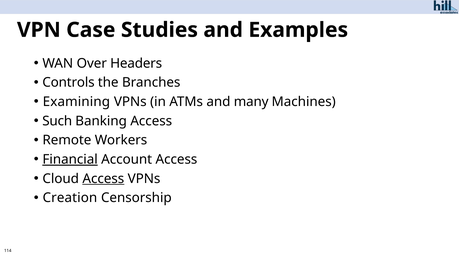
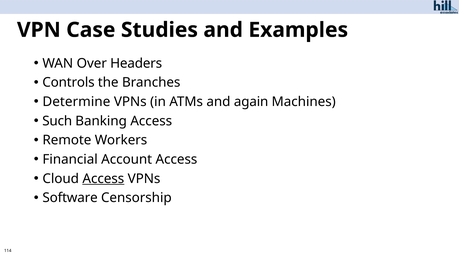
Examining: Examining -> Determine
many: many -> again
Financial underline: present -> none
Creation: Creation -> Software
